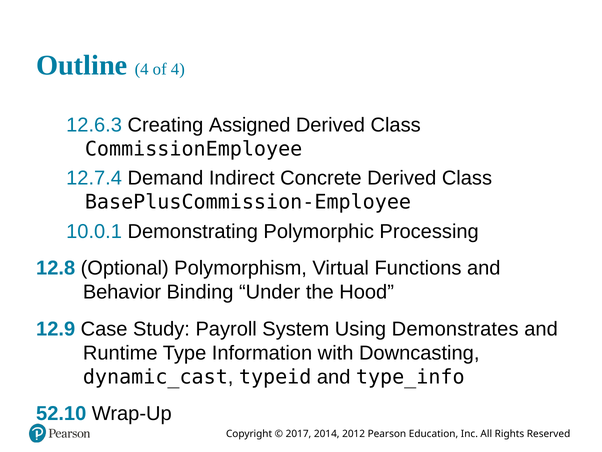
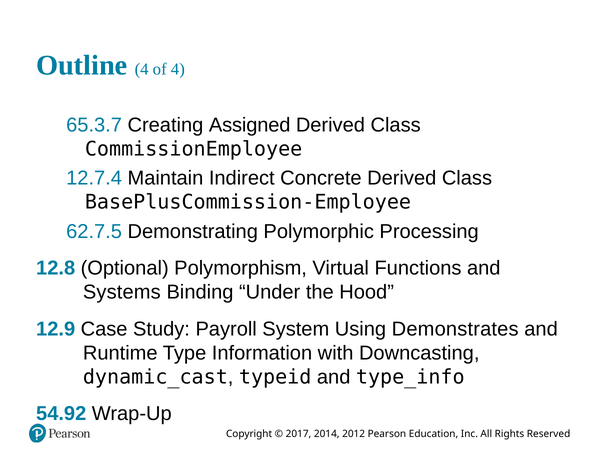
12.6.3: 12.6.3 -> 65.3.7
Demand: Demand -> Maintain
10.0.1: 10.0.1 -> 62.7.5
Behavior: Behavior -> Systems
52.10: 52.10 -> 54.92
